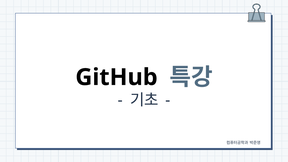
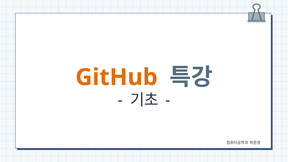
GitHub colour: black -> orange
